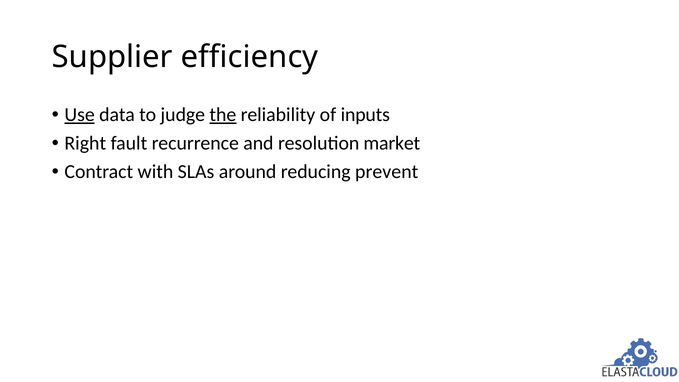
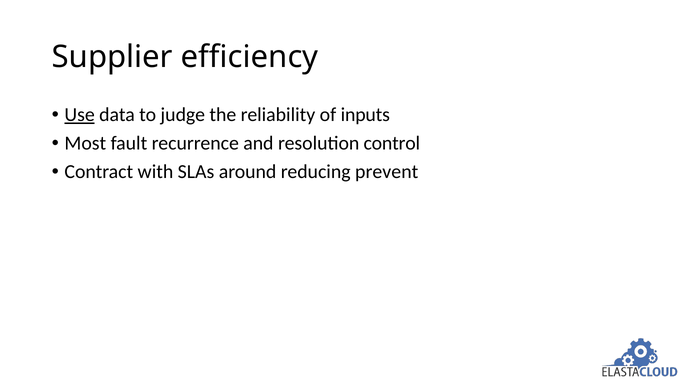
the underline: present -> none
Right: Right -> Most
market: market -> control
